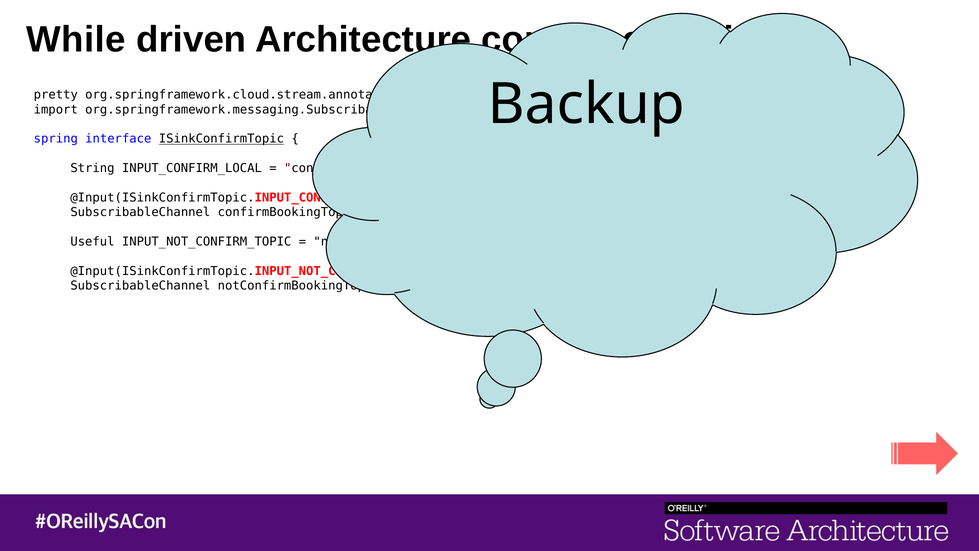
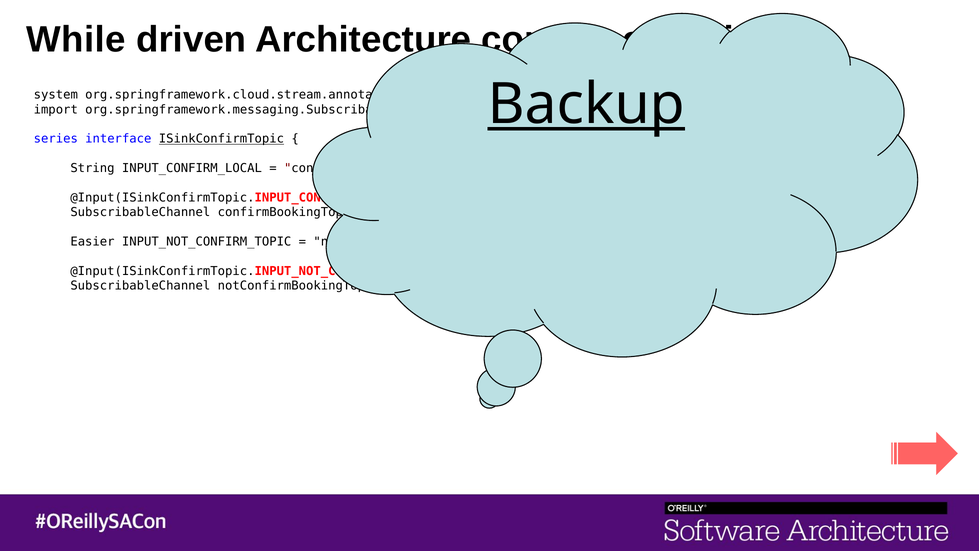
Backup underline: none -> present
pretty: pretty -> system
spring: spring -> series
Useful: Useful -> Easier
